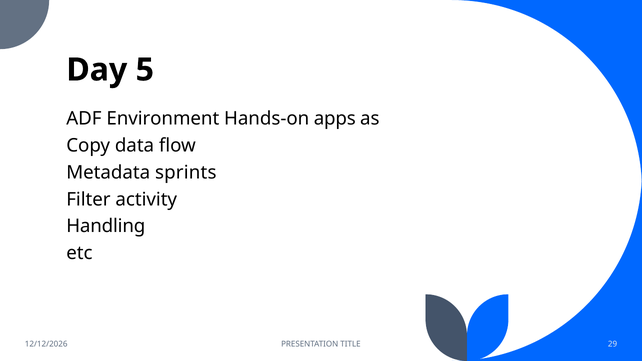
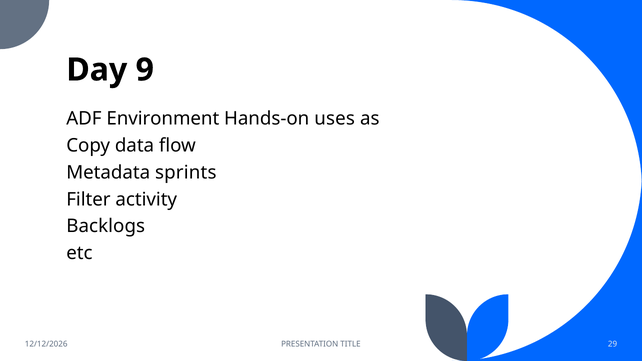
5: 5 -> 9
apps: apps -> uses
Handling: Handling -> Backlogs
